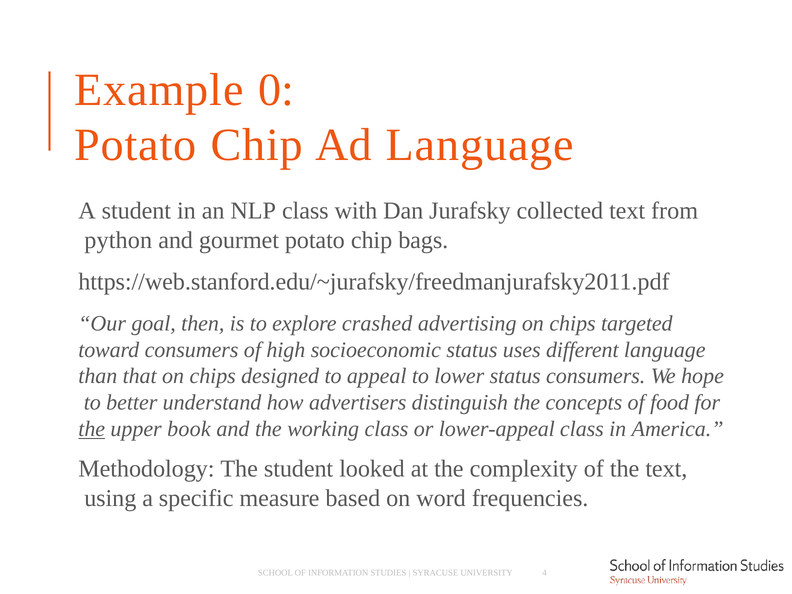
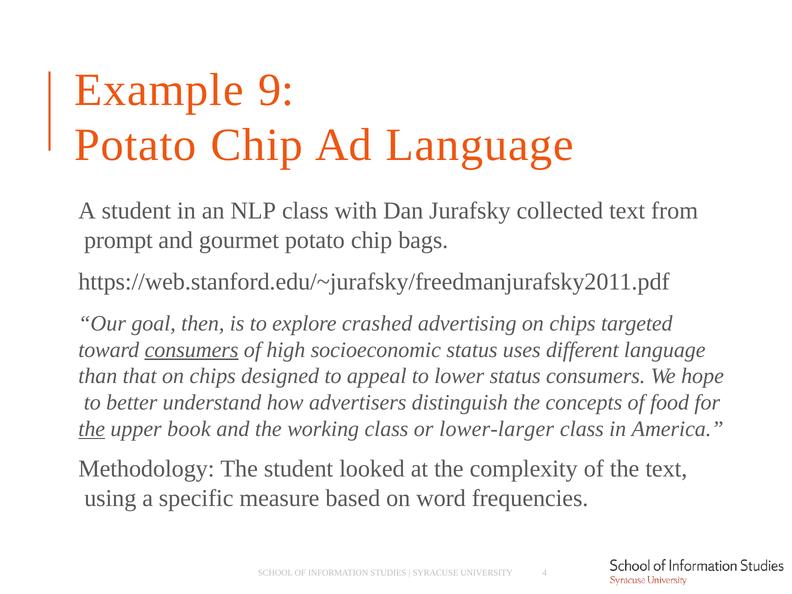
0: 0 -> 9
python: python -> prompt
consumers at (192, 350) underline: none -> present
lower-appeal: lower-appeal -> lower-larger
